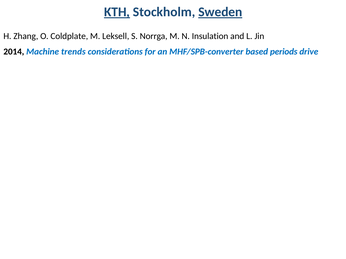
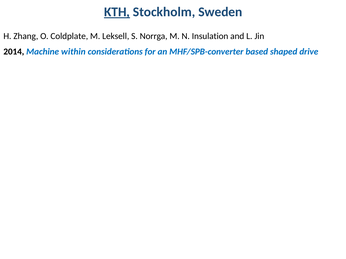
Sweden underline: present -> none
trends: trends -> within
periods: periods -> shaped
